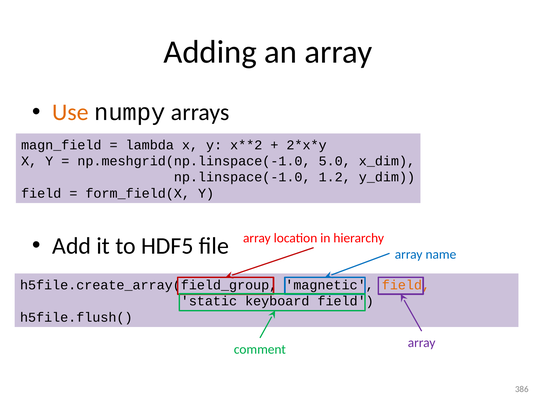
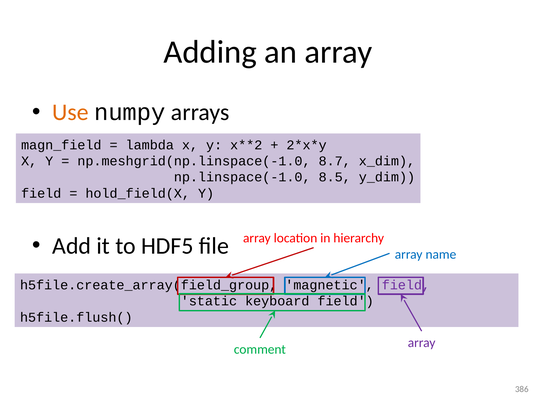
5.0: 5.0 -> 8.7
1.2: 1.2 -> 8.5
form_field(X: form_field(X -> hold_field(X
field at (406, 285) colour: orange -> purple
